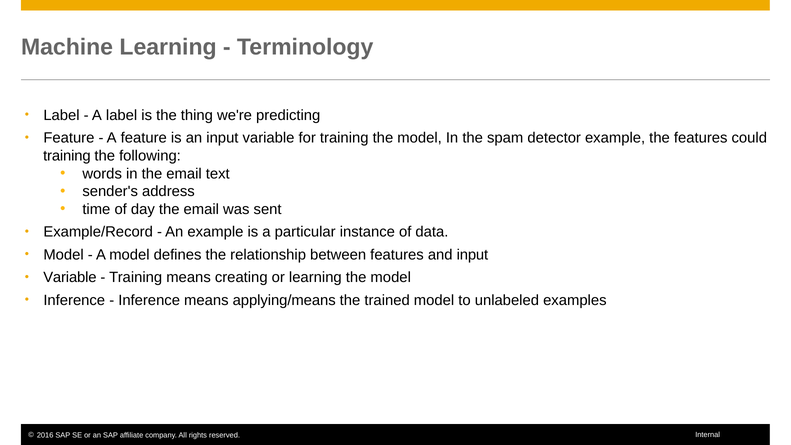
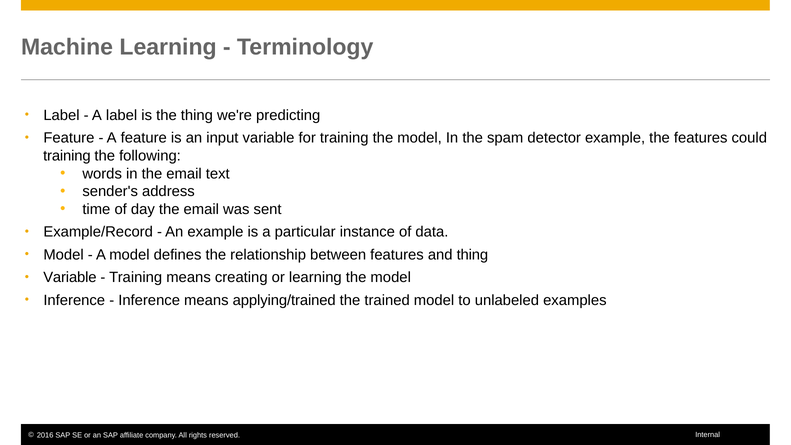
and input: input -> thing
applying/means: applying/means -> applying/trained
